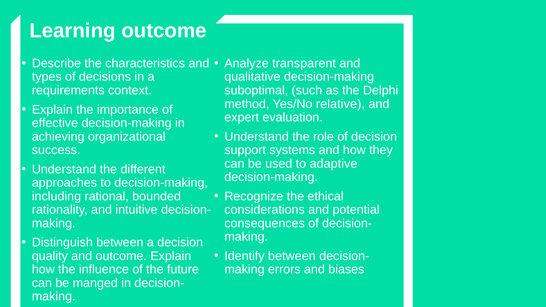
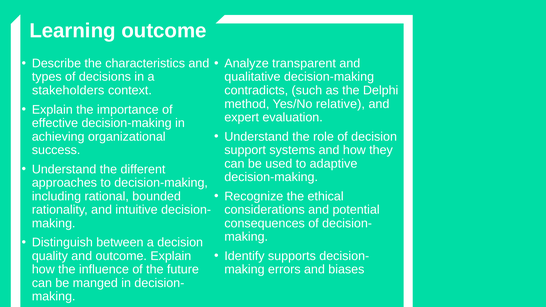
requirements: requirements -> stakeholders
suboptimal: suboptimal -> contradicts
Identify between: between -> supports
